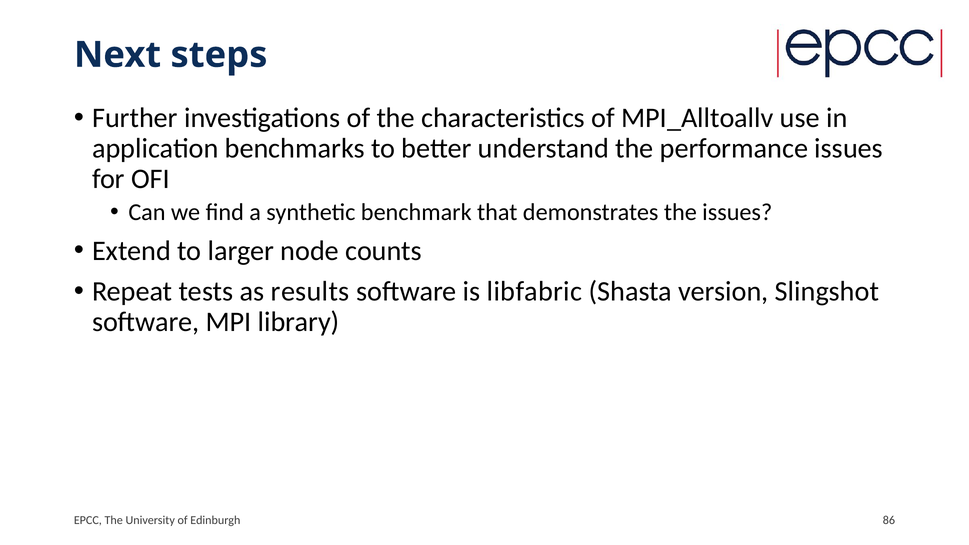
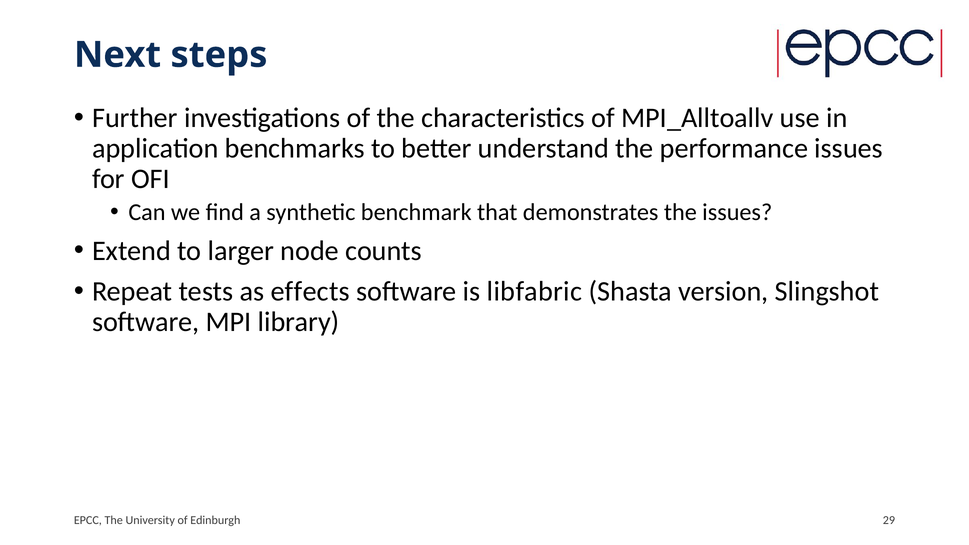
results: results -> effects
86: 86 -> 29
